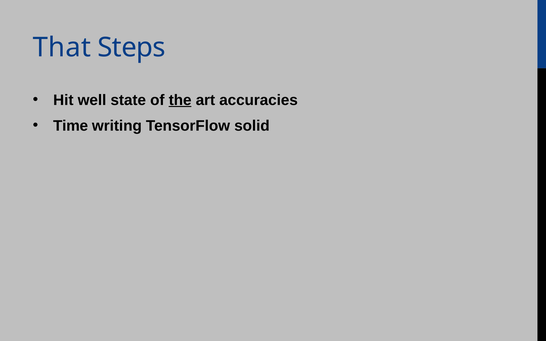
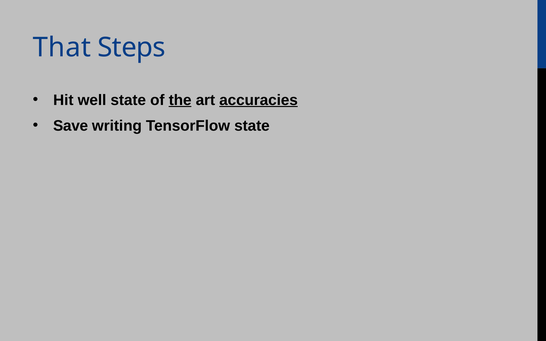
accuracies underline: none -> present
Time: Time -> Save
TensorFlow solid: solid -> state
